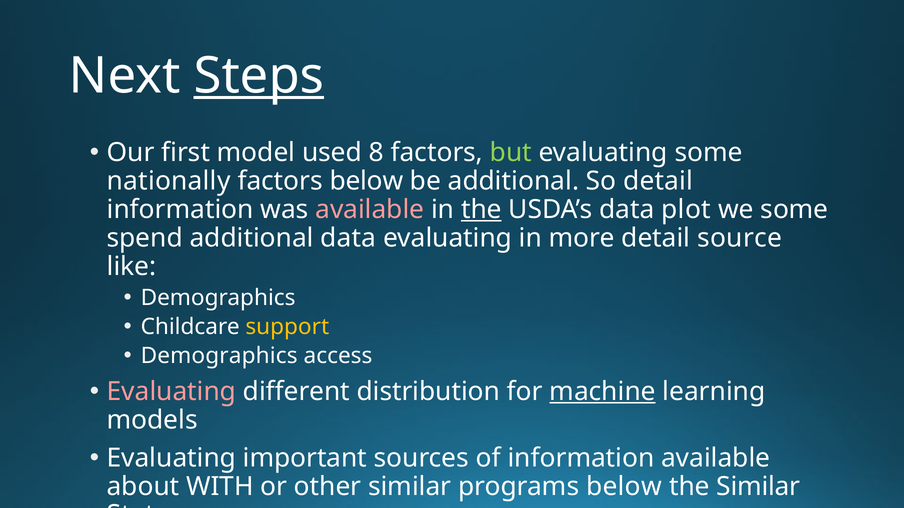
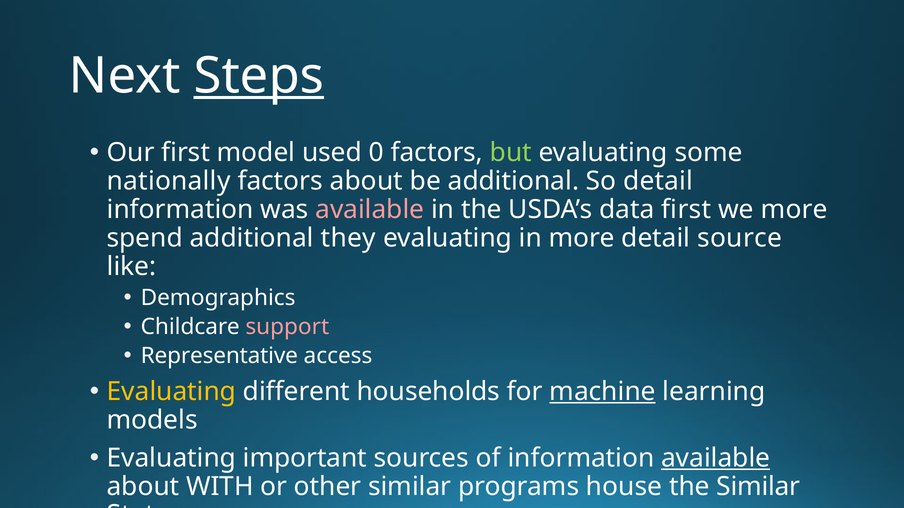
8: 8 -> 0
factors below: below -> about
the at (481, 210) underline: present -> none
data plot: plot -> first
we some: some -> more
additional data: data -> they
support colour: yellow -> pink
Demographics at (219, 356): Demographics -> Representative
Evaluating at (171, 392) colour: pink -> yellow
distribution: distribution -> households
available at (716, 458) underline: none -> present
programs below: below -> house
